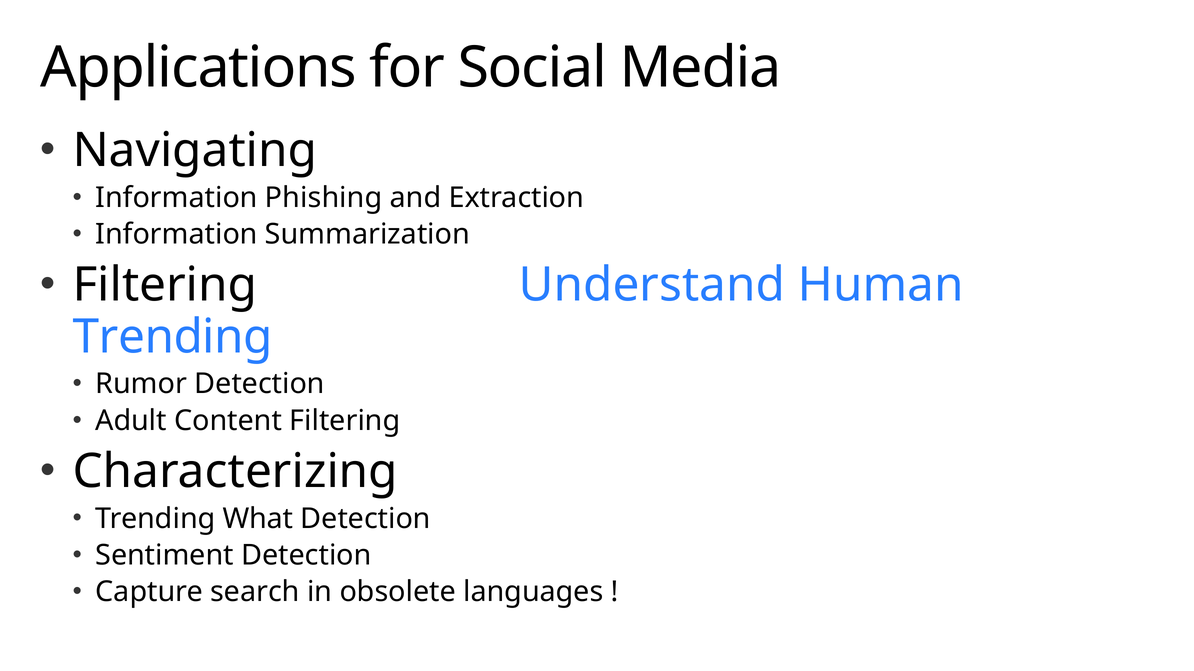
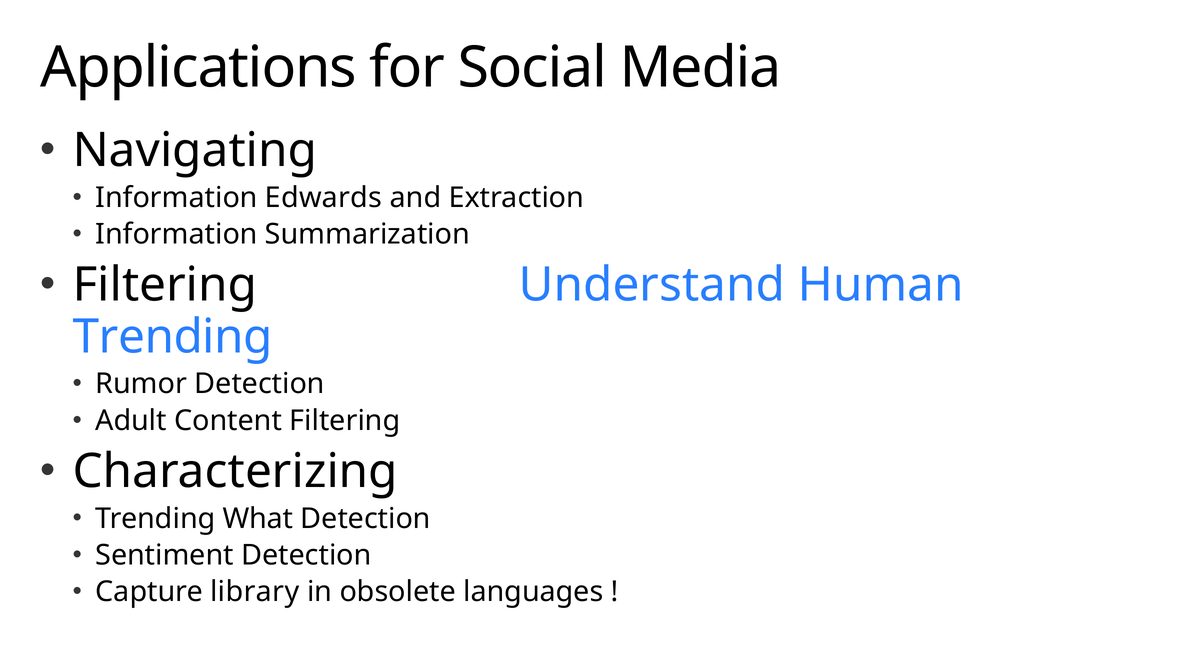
Phishing: Phishing -> Edwards
search: search -> library
